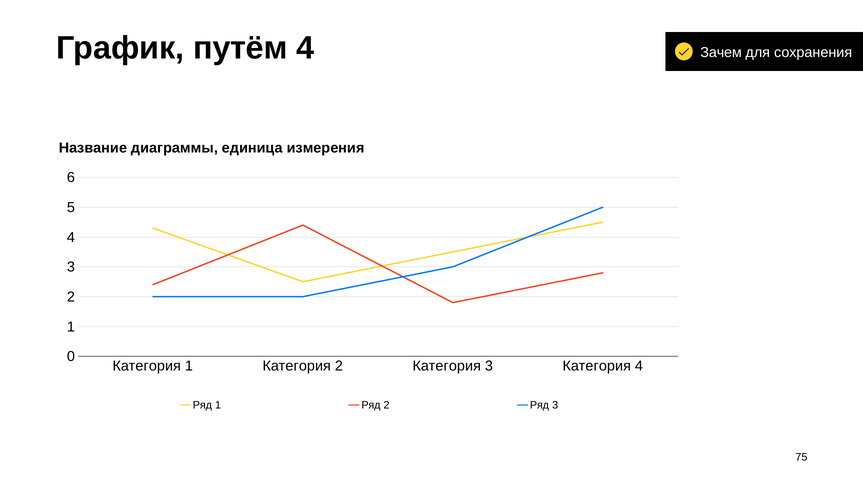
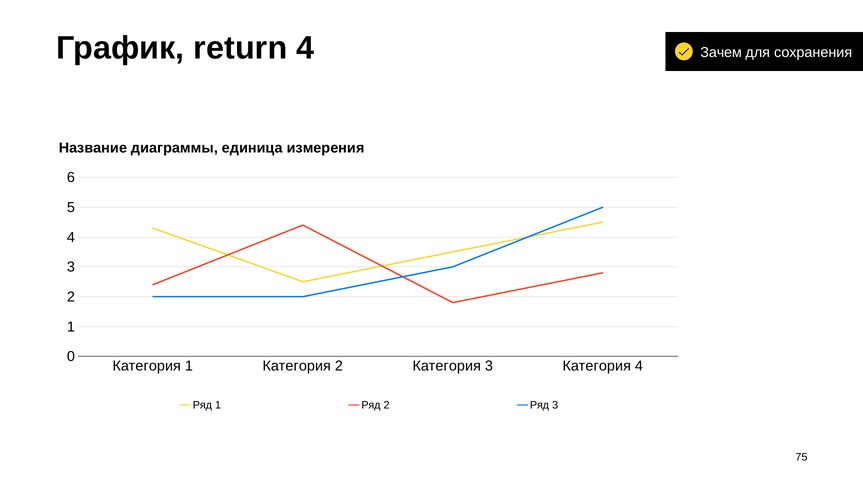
путём: путём -> return
